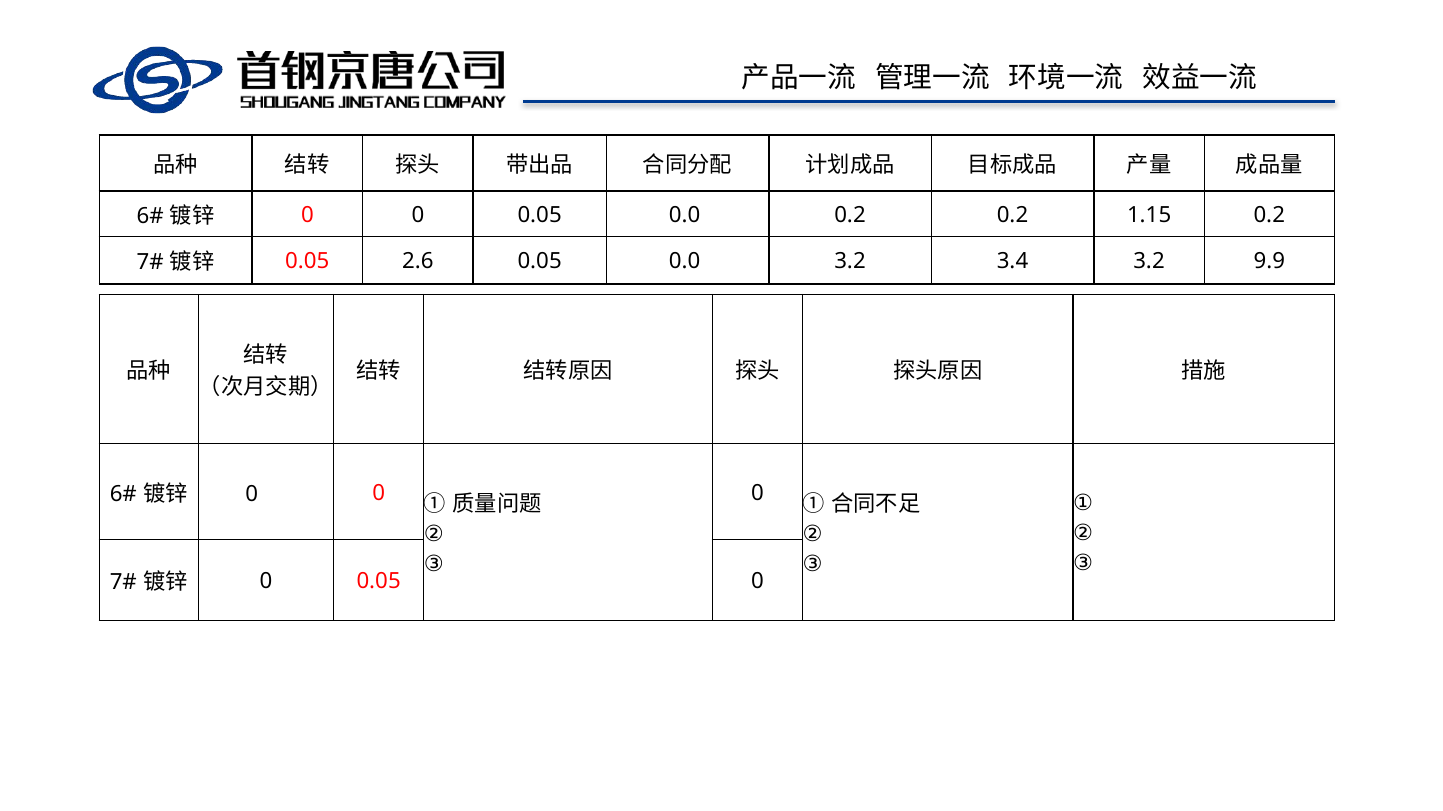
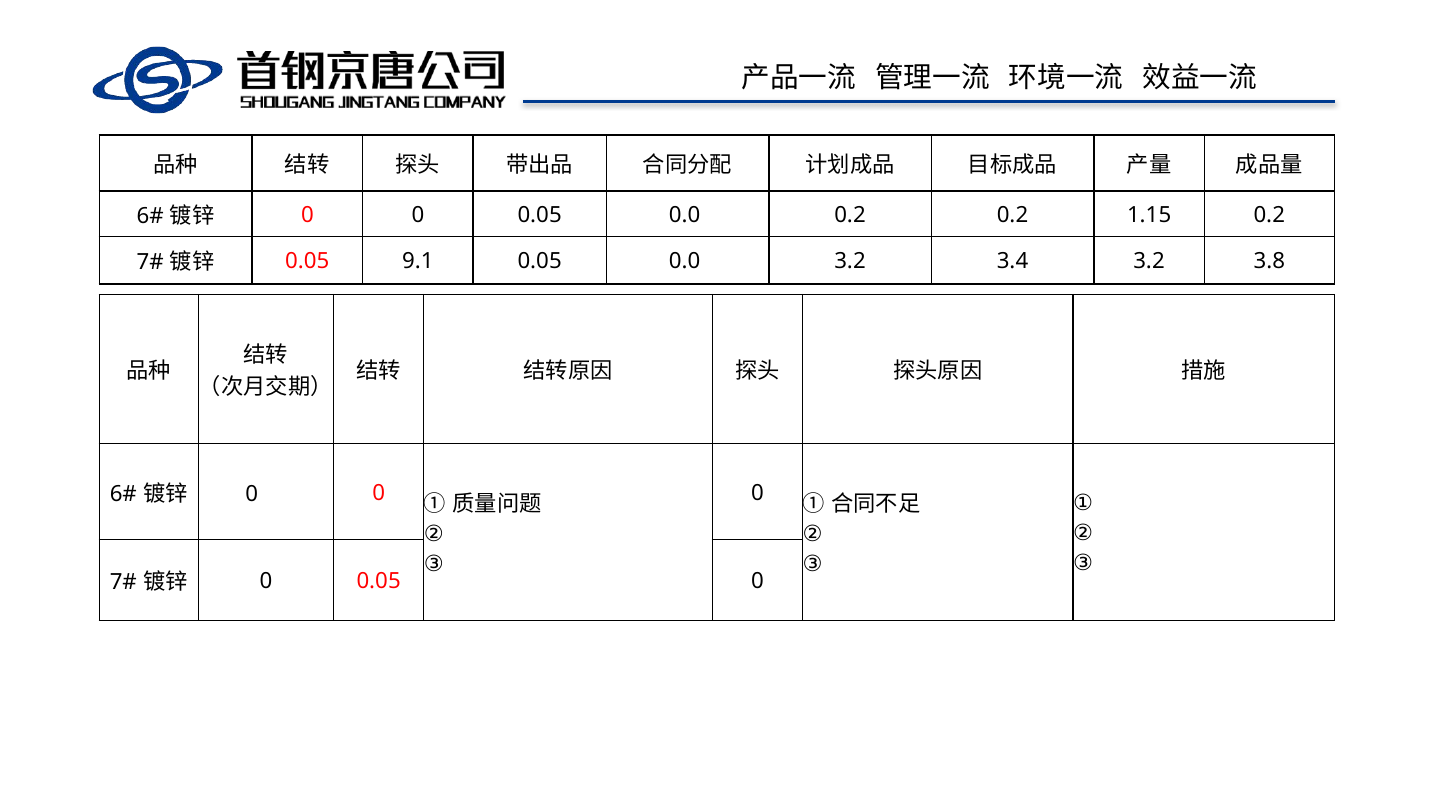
2.6: 2.6 -> 9.1
9.9: 9.9 -> 3.8
